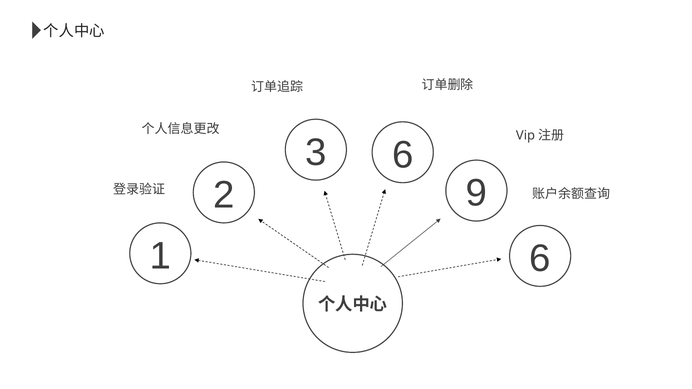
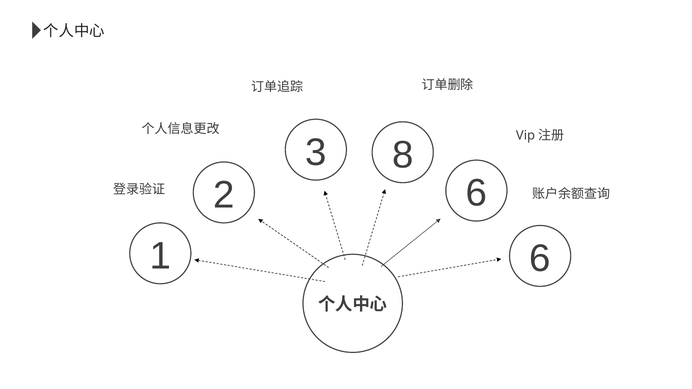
3 6: 6 -> 8
2 9: 9 -> 6
